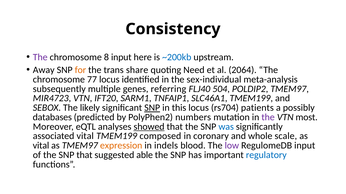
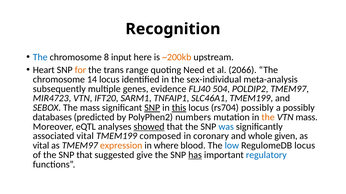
Consistency: Consistency -> Recognition
The at (40, 57) colour: purple -> blue
~200kb colour: blue -> orange
Away: Away -> Heart
share: share -> range
2064: 2064 -> 2066
77: 77 -> 14
referring: referring -> evidence
The likely: likely -> mass
this underline: none -> present
rs704 patients: patients -> possibly
the at (268, 118) colour: purple -> orange
VTN most: most -> mass
scale: scale -> given
indels: indels -> where
low colour: purple -> blue
RegulomeDB input: input -> locus
able: able -> give
has underline: none -> present
